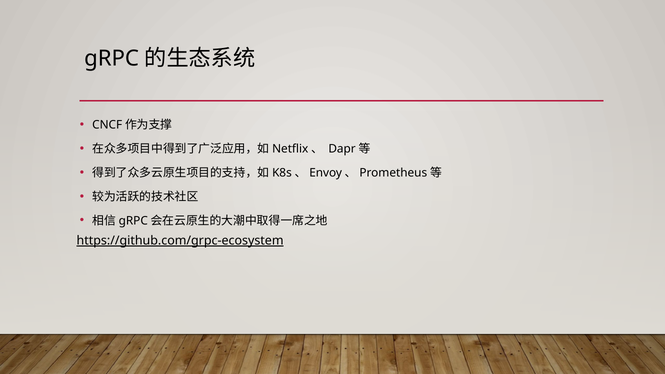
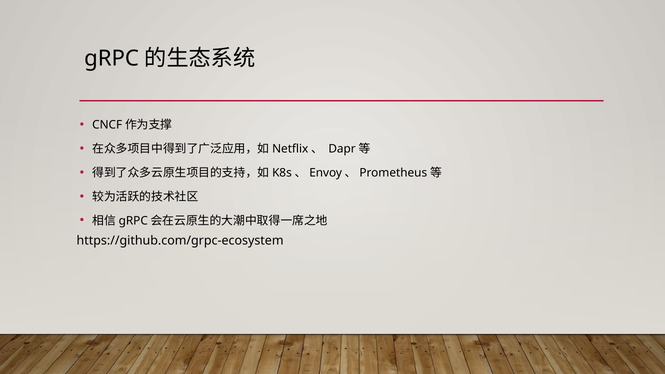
https://github.com/grpc-ecosystem underline: present -> none
